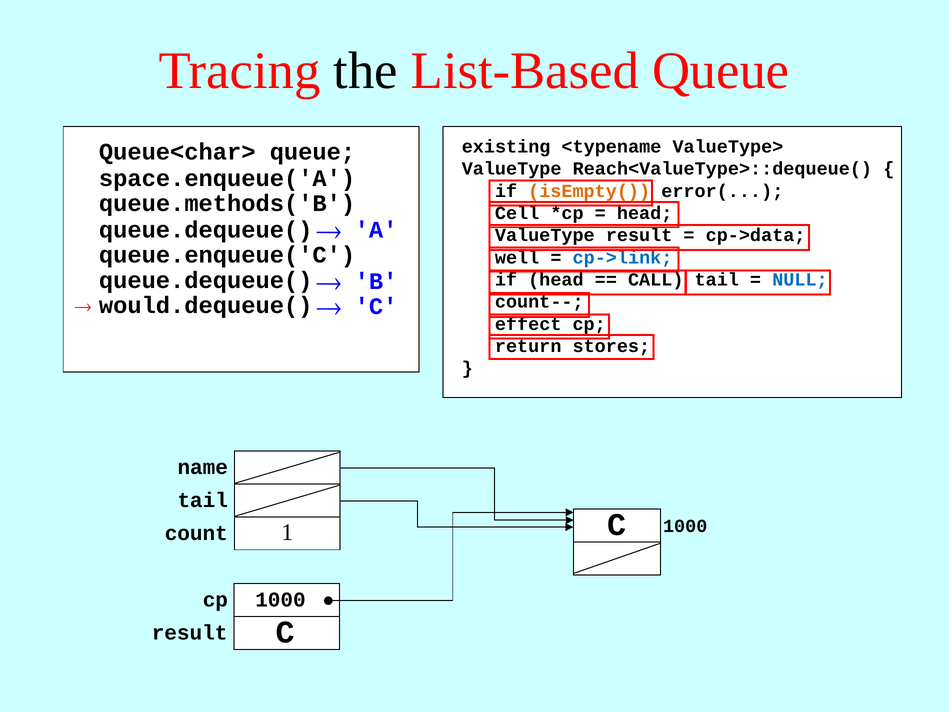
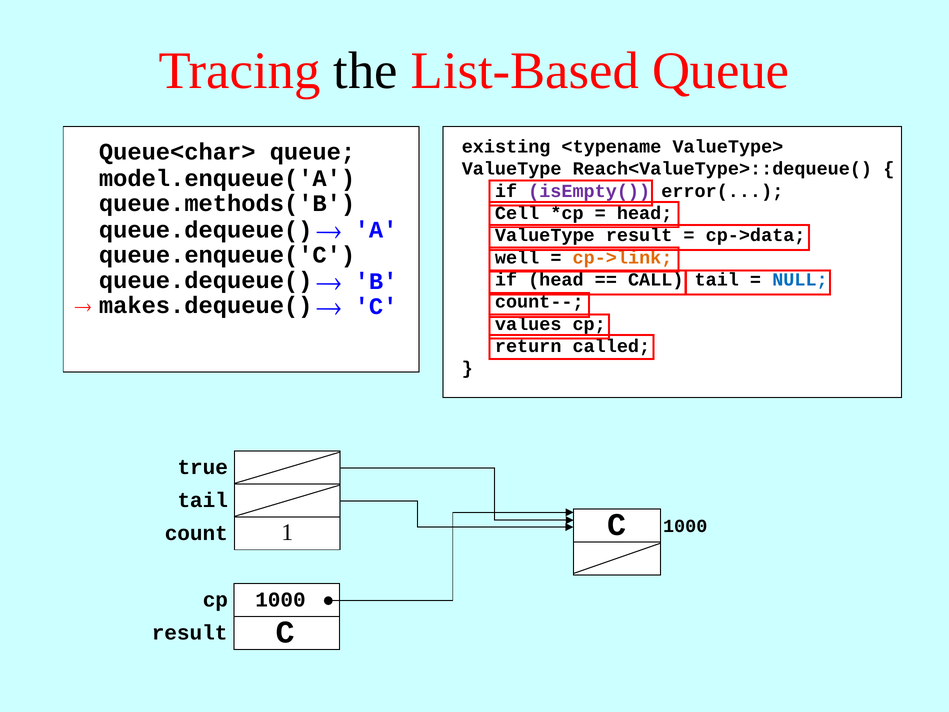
space.enqueue('A: space.enqueue('A -> model.enqueue('A
isEmpty( colour: orange -> purple
cp->link colour: blue -> orange
would.dequeue(: would.dequeue( -> makes.dequeue(
effect: effect -> values
stores: stores -> called
name: name -> true
